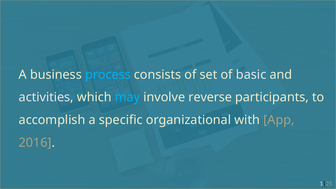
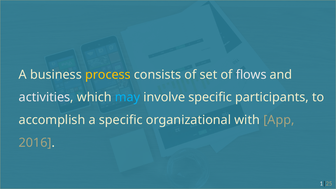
process colour: light blue -> yellow
basic: basic -> flows
involve reverse: reverse -> specific
